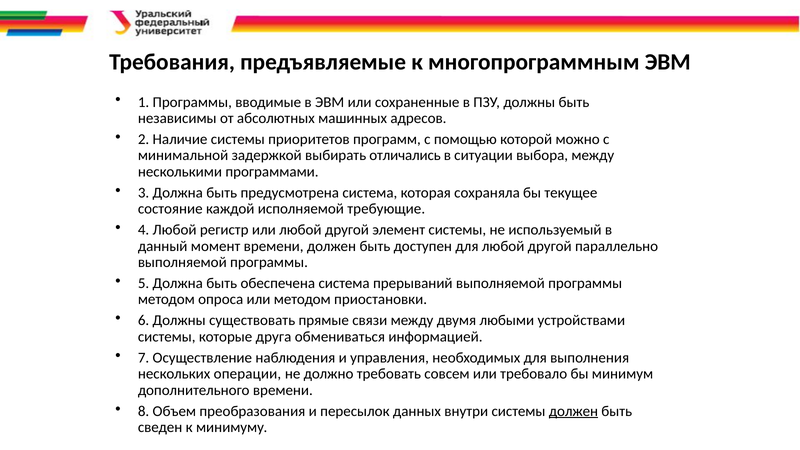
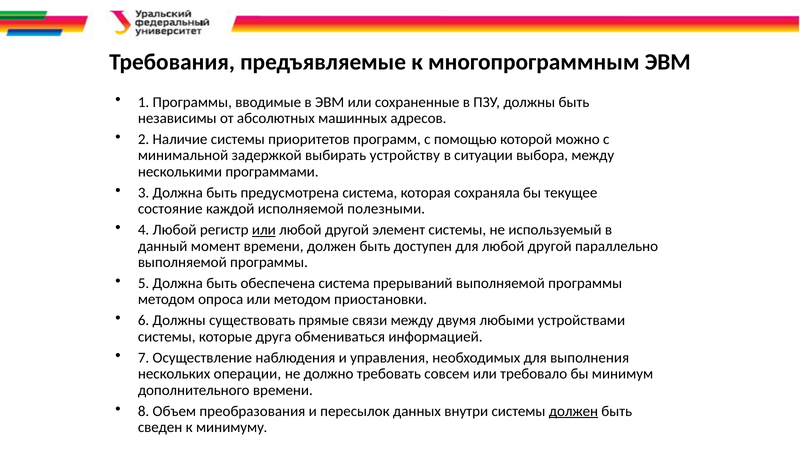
отличались: отличались -> устройству
требующие: требующие -> полезными
или at (264, 230) underline: none -> present
